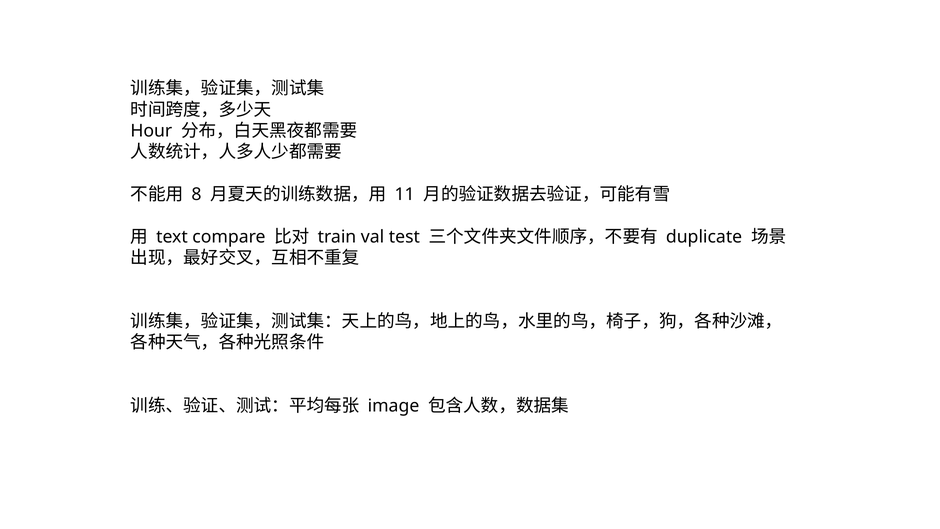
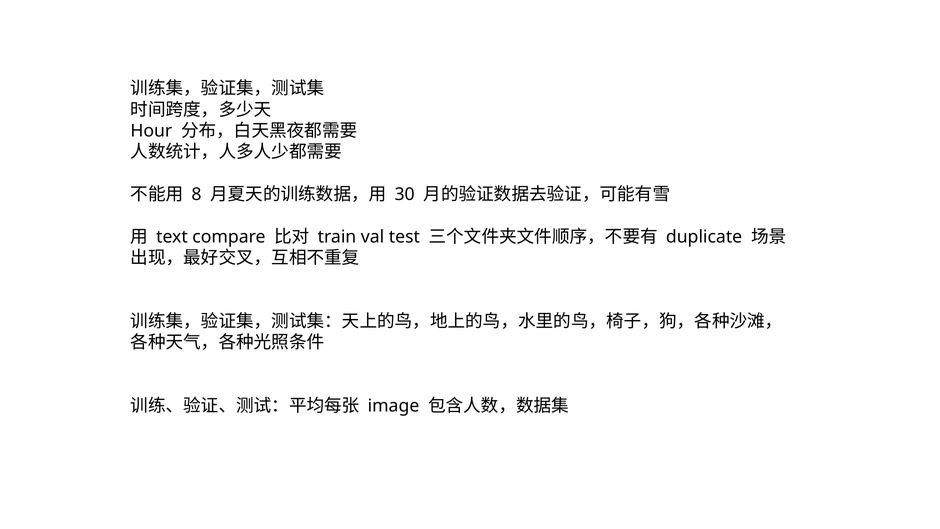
11: 11 -> 30
